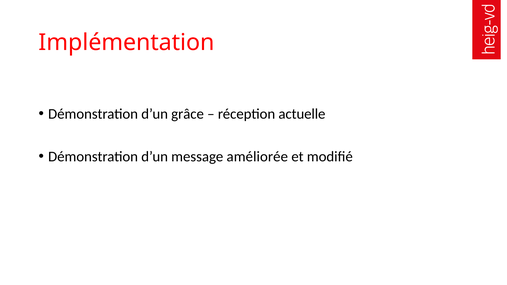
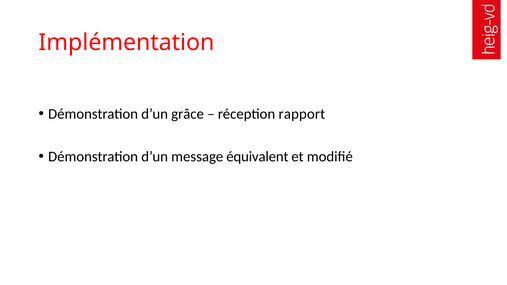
actuelle: actuelle -> rapport
améliorée: améliorée -> équivalent
